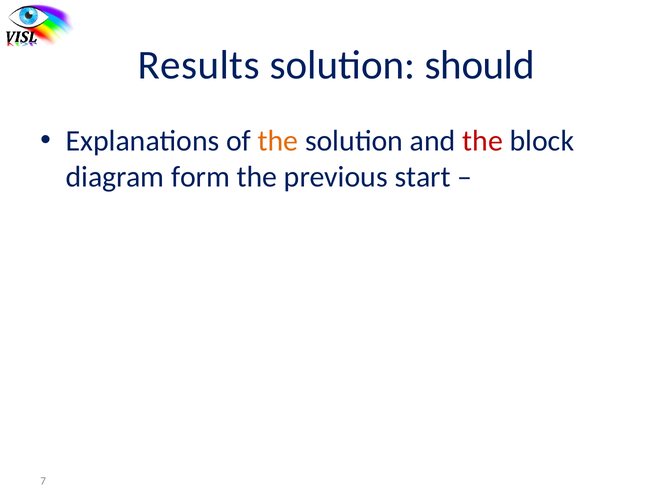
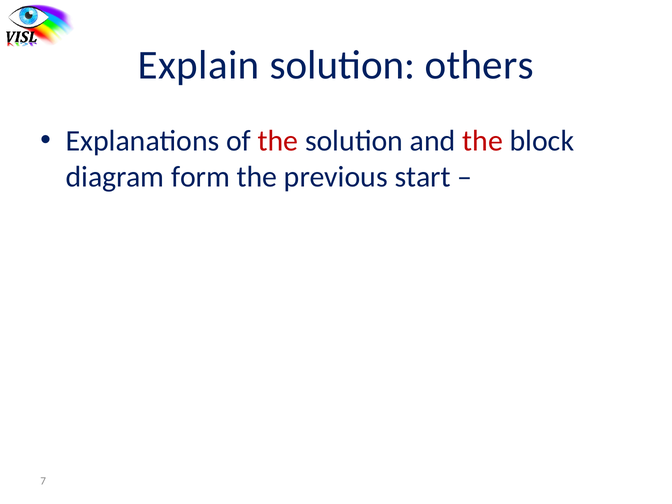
Results: Results -> Explain
should: should -> others
the at (278, 141) colour: orange -> red
